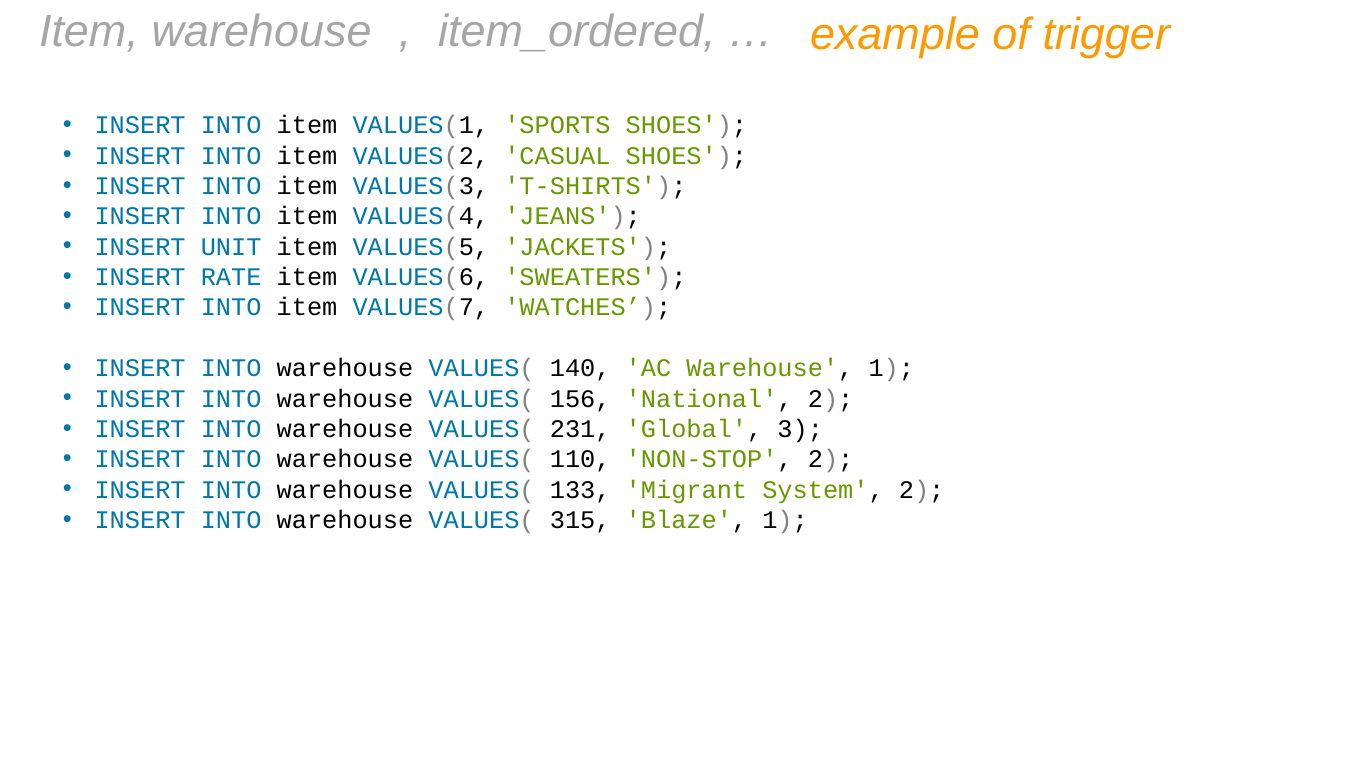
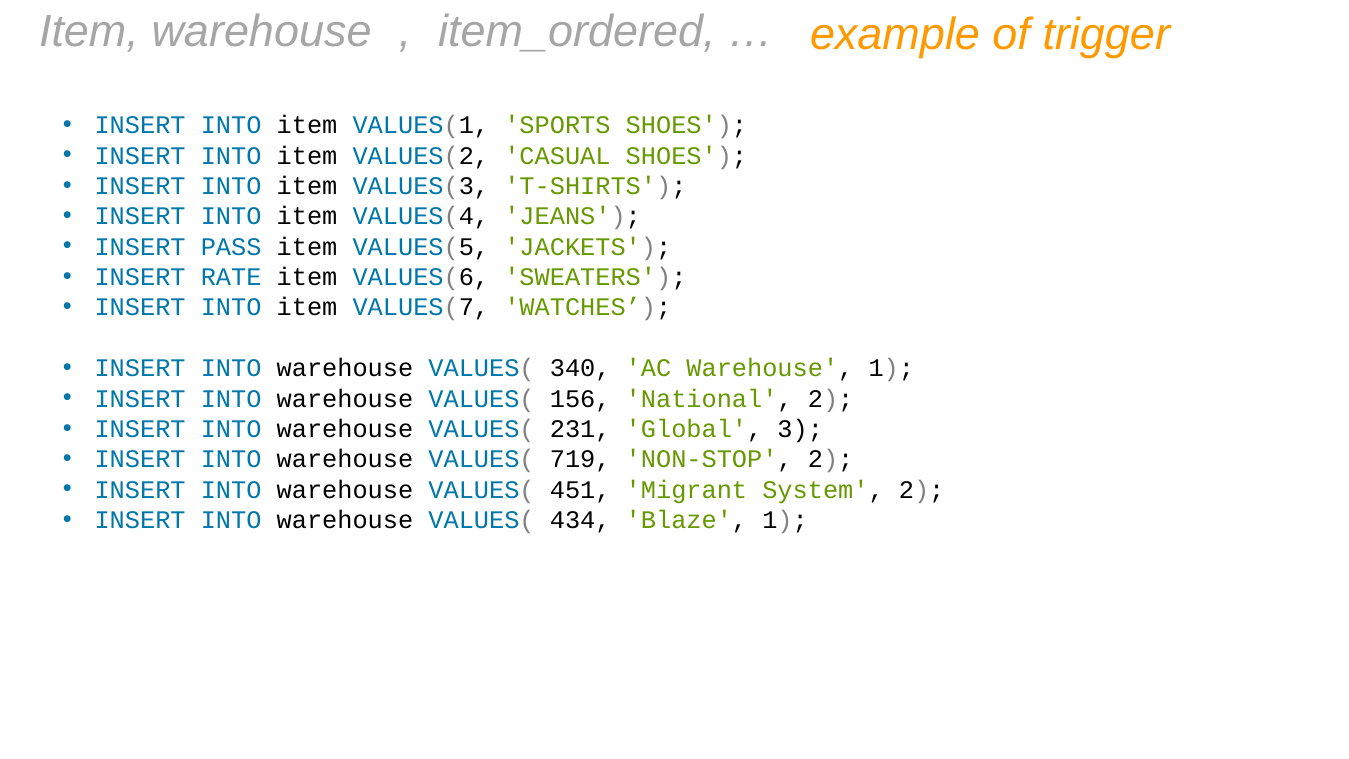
UNIT: UNIT -> PASS
140: 140 -> 340
110: 110 -> 719
133: 133 -> 451
315: 315 -> 434
